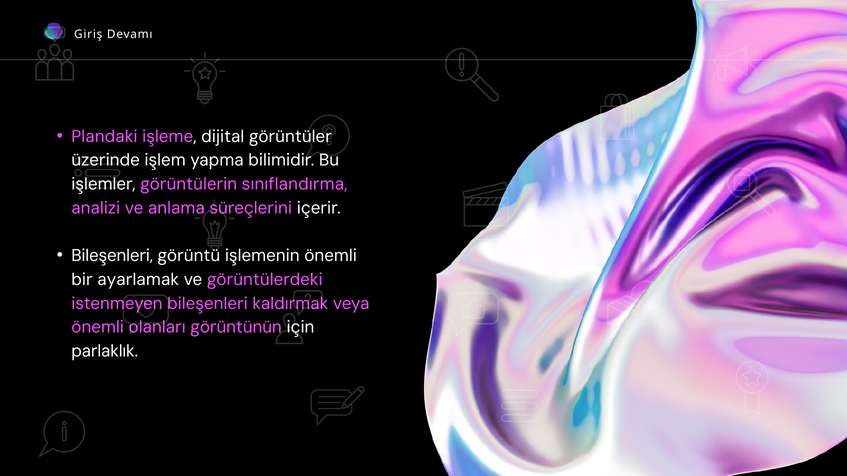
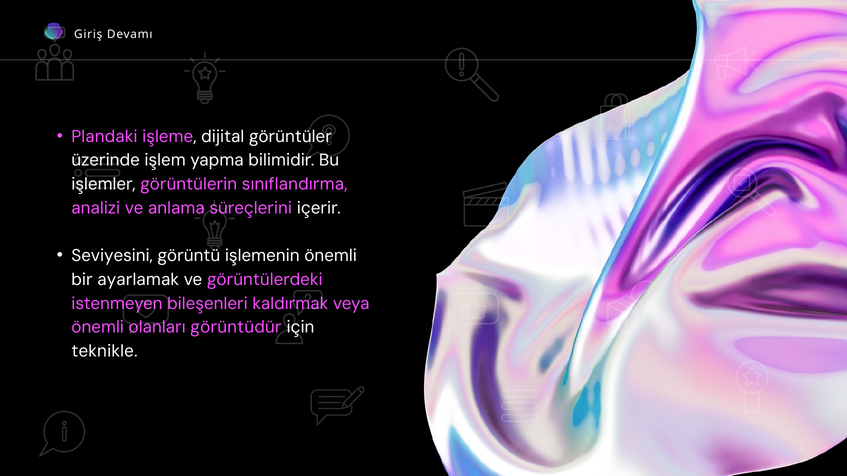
Bileşenleri at (112, 256): Bileşenleri -> Seviyesini
görüntünün: görüntünün -> görüntüdür
parlaklık: parlaklık -> teknikle
